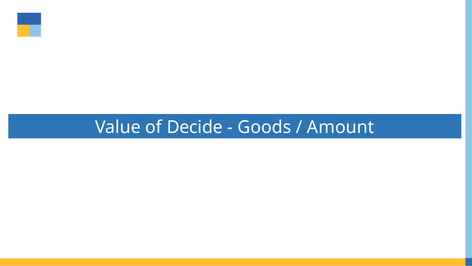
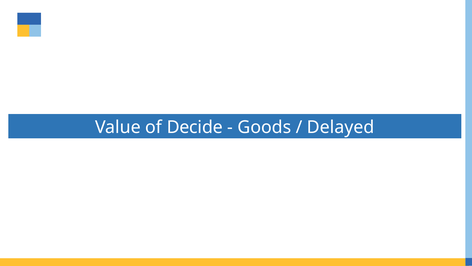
Amount: Amount -> Delayed
